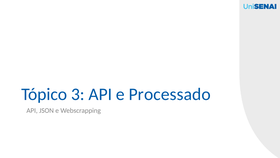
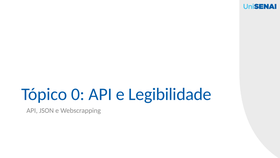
3: 3 -> 0
Processado: Processado -> Legibilidade
